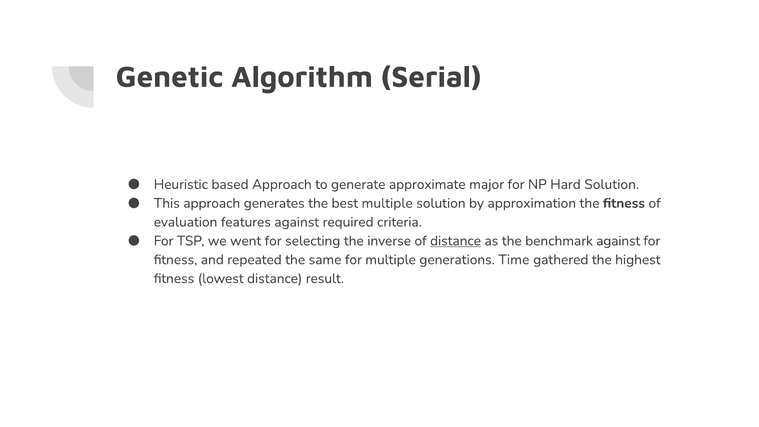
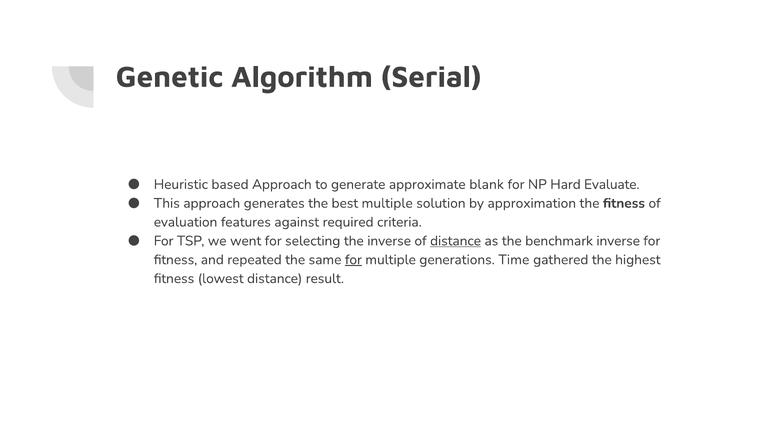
major: major -> blank
Hard Solution: Solution -> Evaluate
benchmark against: against -> inverse
for at (353, 260) underline: none -> present
